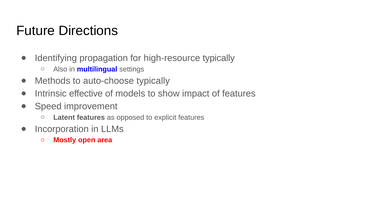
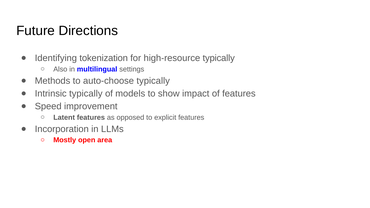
propagation: propagation -> tokenization
Intrinsic effective: effective -> typically
